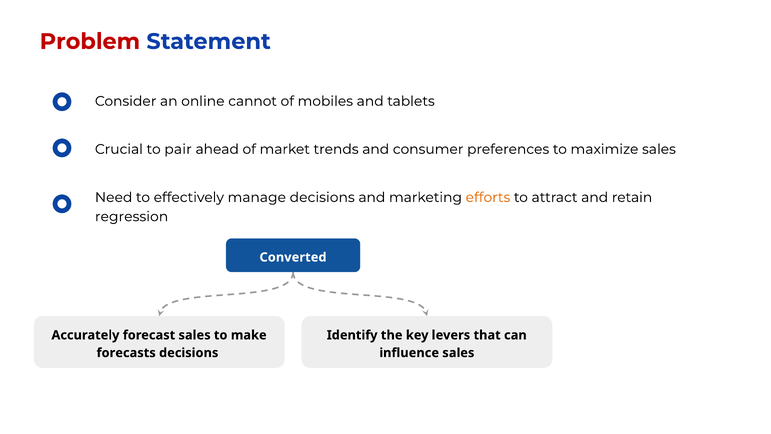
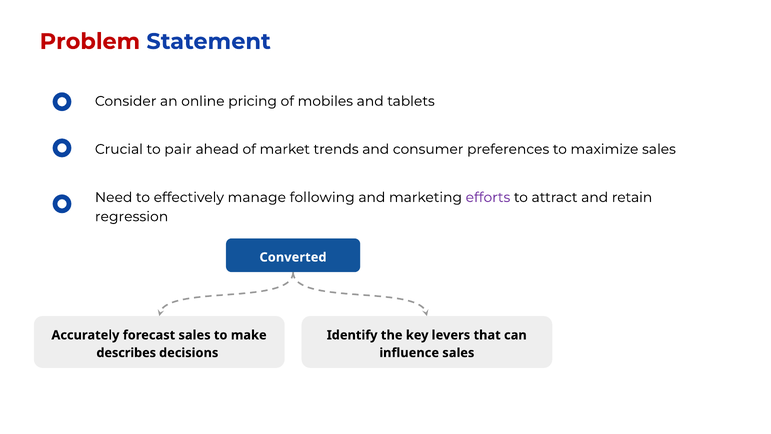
cannot: cannot -> pricing
manage decisions: decisions -> following
efforts colour: orange -> purple
forecasts: forecasts -> describes
